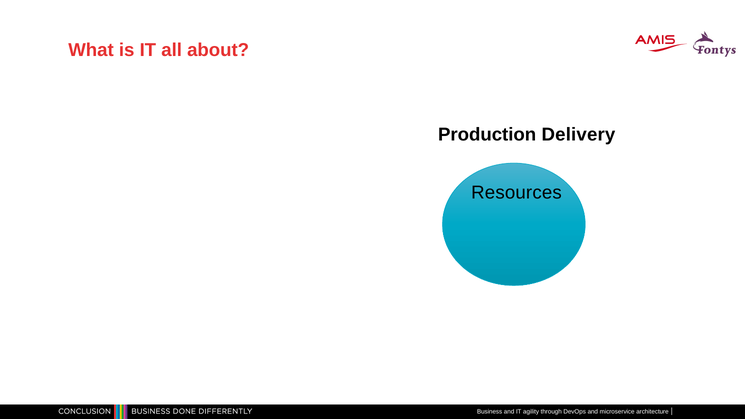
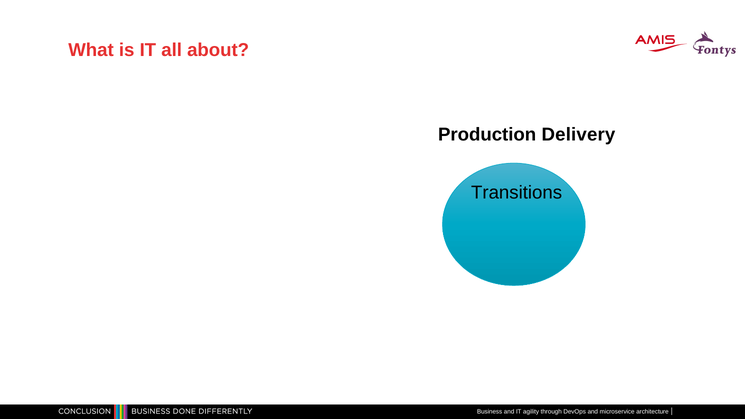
Resources: Resources -> Transitions
